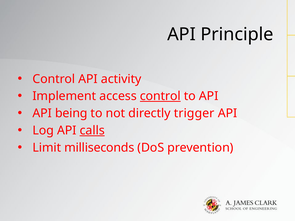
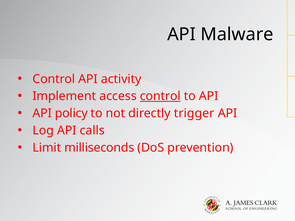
Principle: Principle -> Malware
being: being -> policy
calls underline: present -> none
